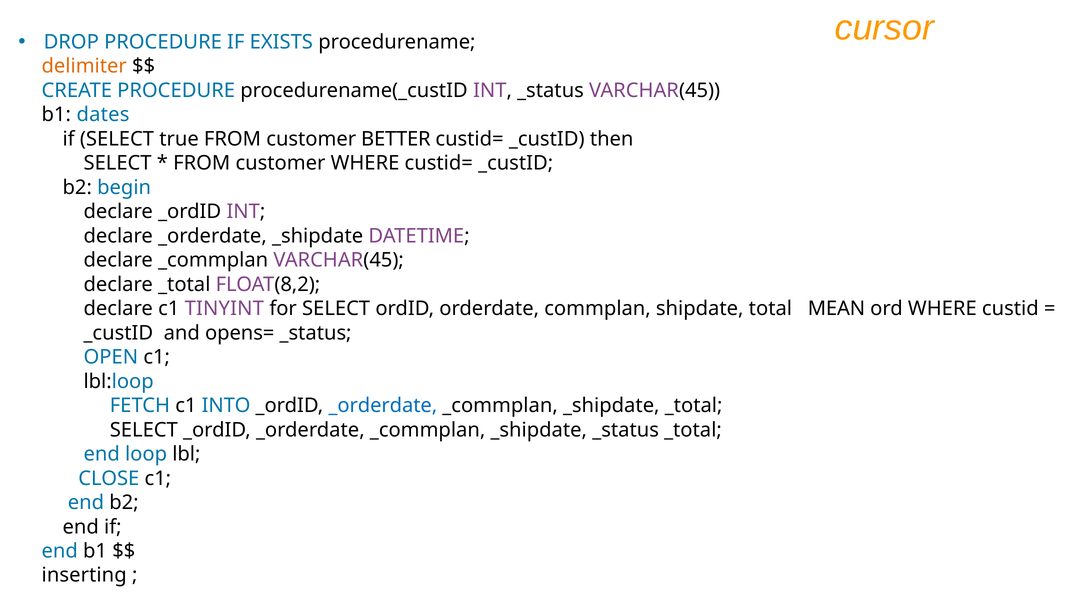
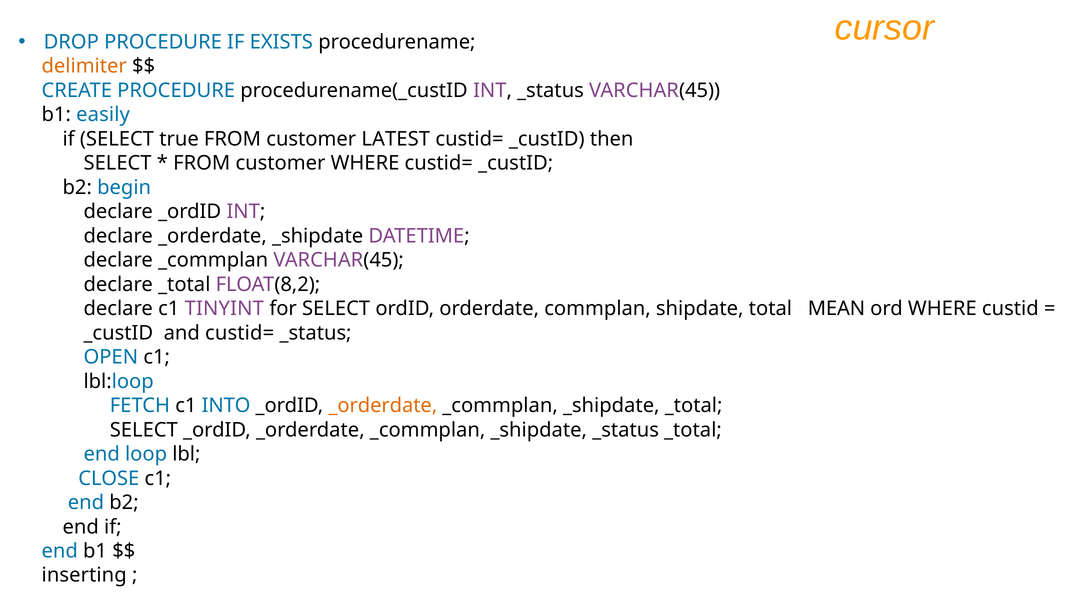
dates: dates -> easily
BETTER: BETTER -> LATEST
and opens=: opens= -> custid=
_orderdate at (383, 406) colour: blue -> orange
